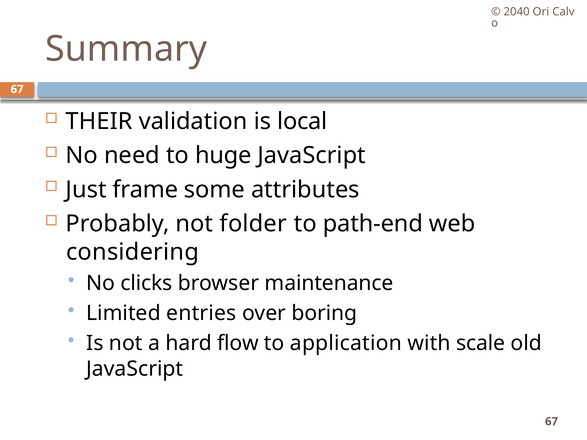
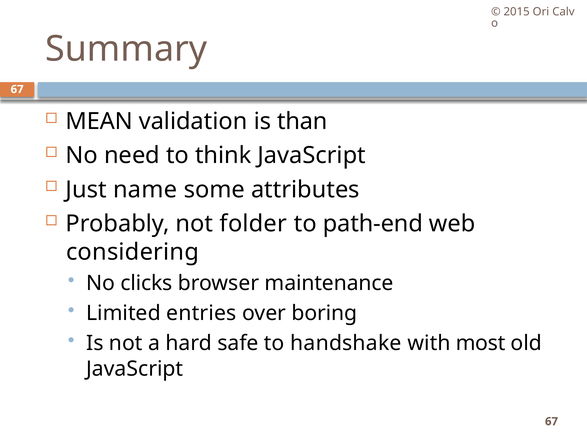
2040: 2040 -> 2015
THEIR: THEIR -> MEAN
local: local -> than
huge: huge -> think
frame: frame -> name
flow: flow -> safe
application: application -> handshake
scale: scale -> most
